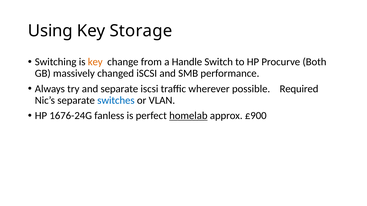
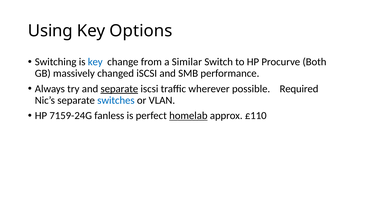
Storage: Storage -> Options
key at (95, 62) colour: orange -> blue
Handle: Handle -> Similar
separate at (119, 89) underline: none -> present
1676-24G: 1676-24G -> 7159-24G
£900: £900 -> £110
